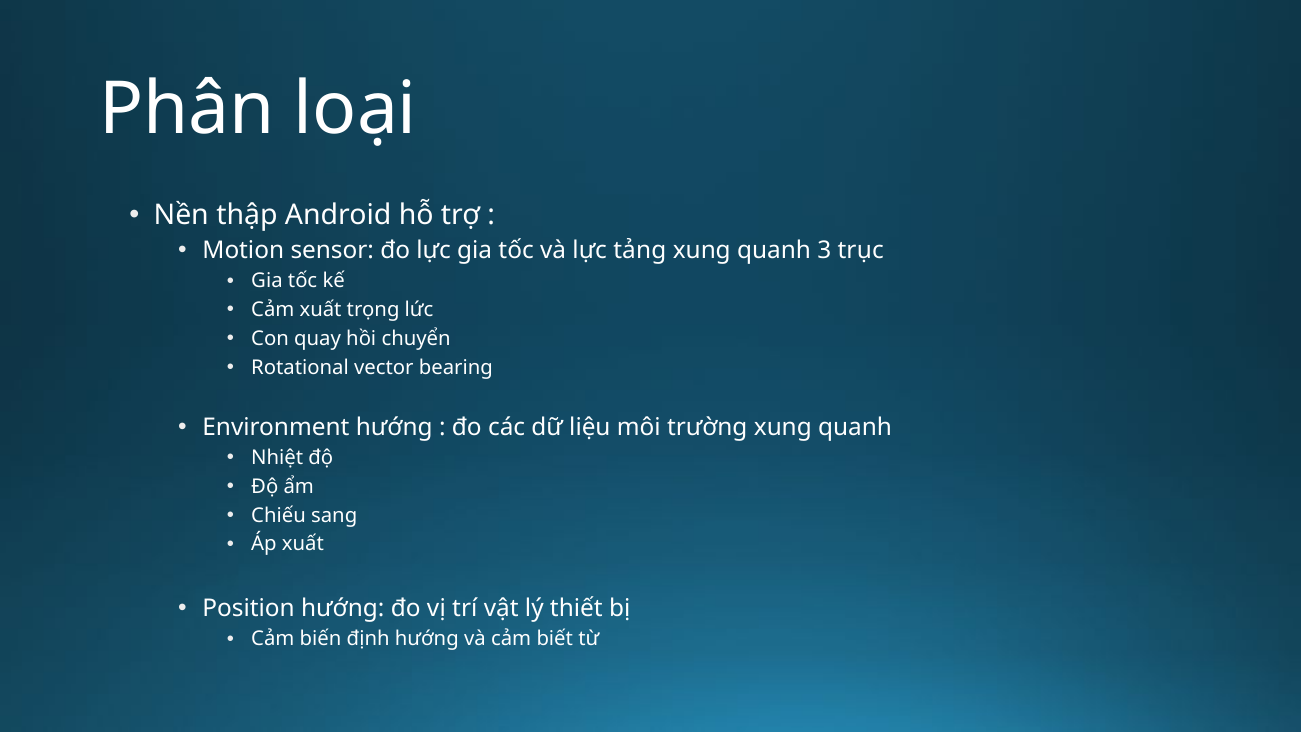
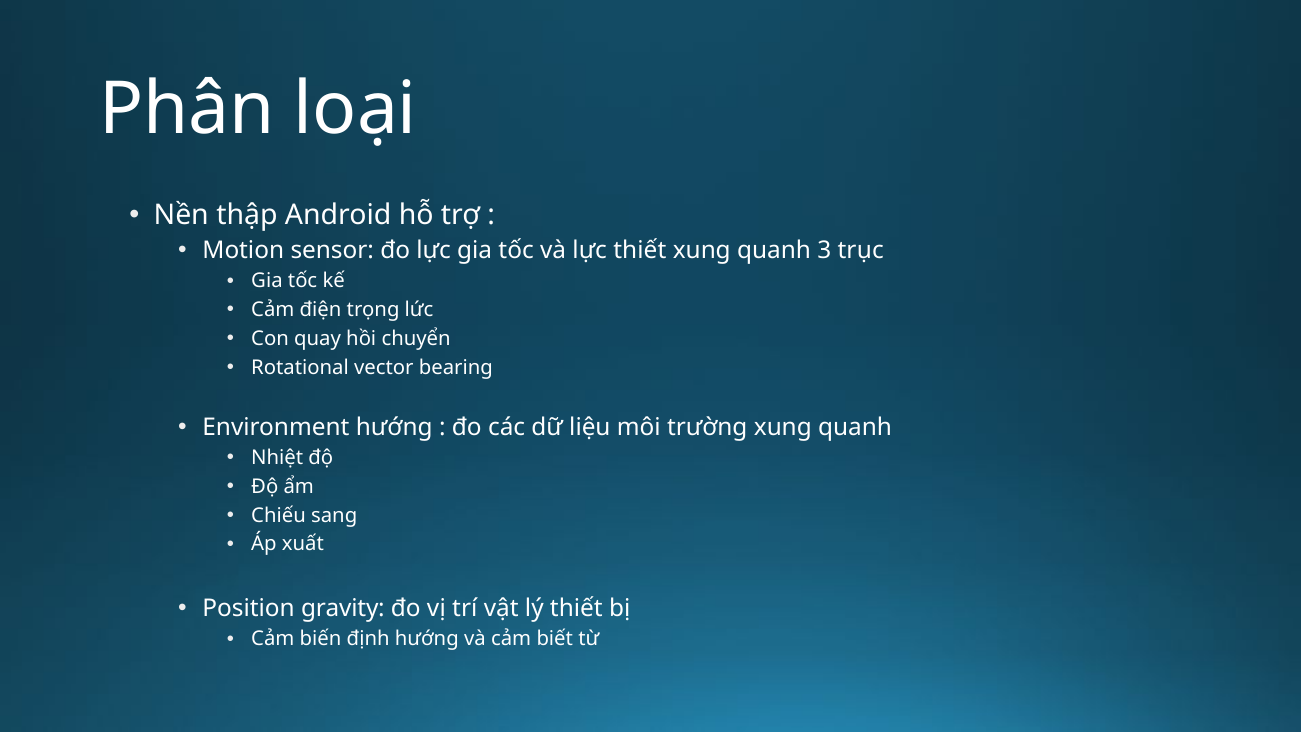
lực tảng: tảng -> thiết
Cảm xuất: xuất -> điện
Position hướng: hướng -> gravity
